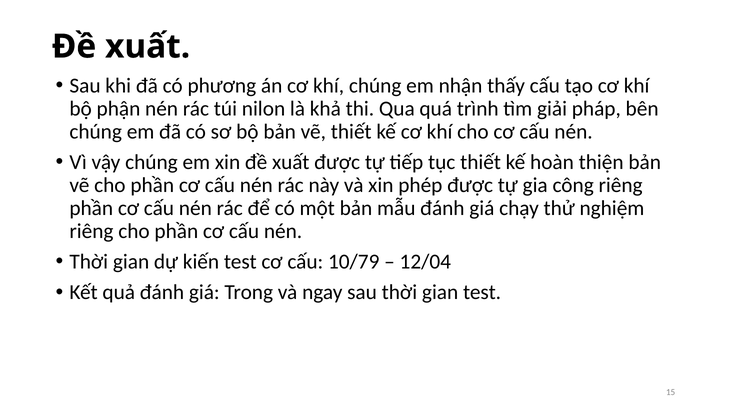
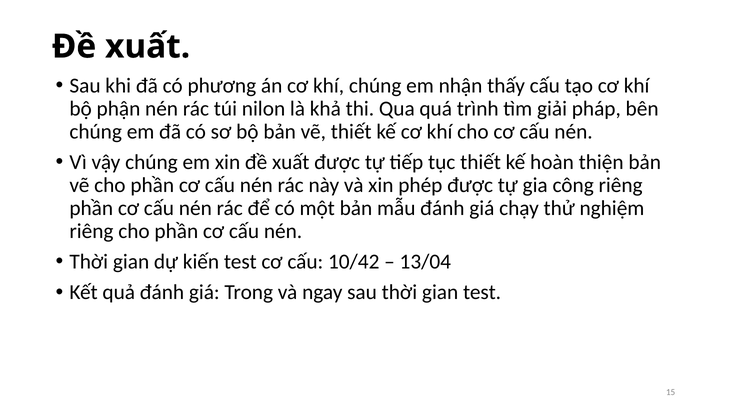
10/79: 10/79 -> 10/42
12/04: 12/04 -> 13/04
